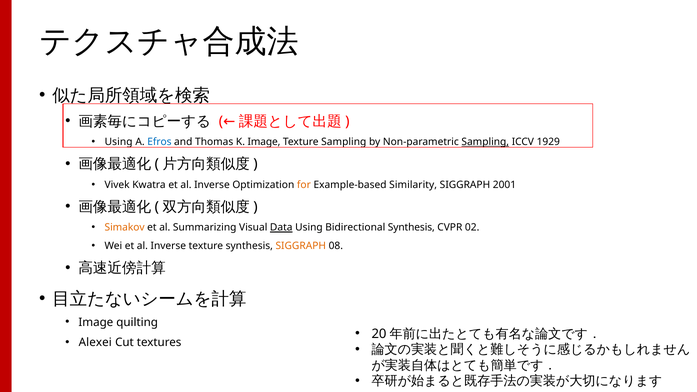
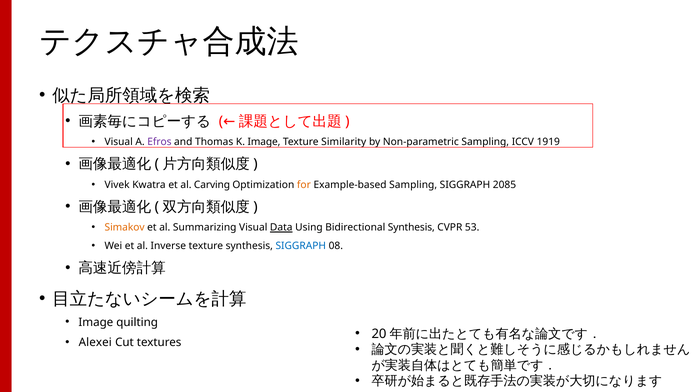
Using at (119, 142): Using -> Visual
Efros colour: blue -> purple
Texture Sampling: Sampling -> Similarity
Sampling at (485, 142) underline: present -> none
1929: 1929 -> 1919
Kwatra et al Inverse: Inverse -> Carving
Example-based Similarity: Similarity -> Sampling
2001: 2001 -> 2085
02: 02 -> 53
SIGGRAPH at (301, 246) colour: orange -> blue
